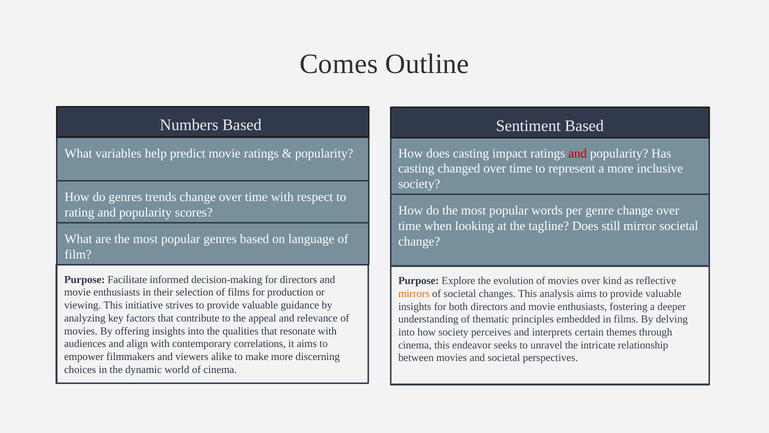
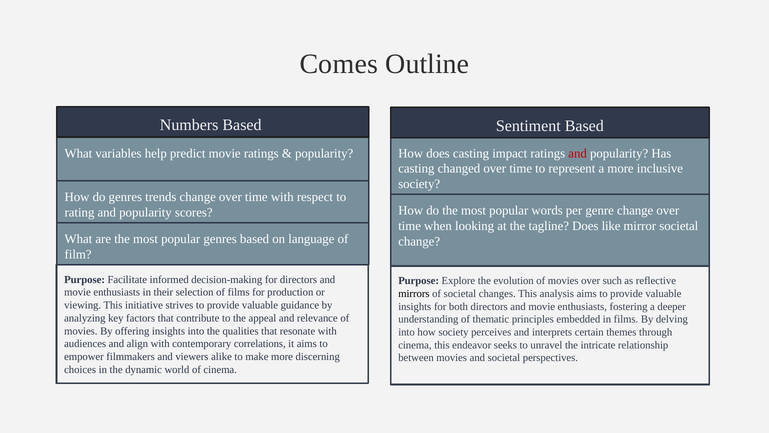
still: still -> like
kind: kind -> such
mirrors colour: orange -> black
